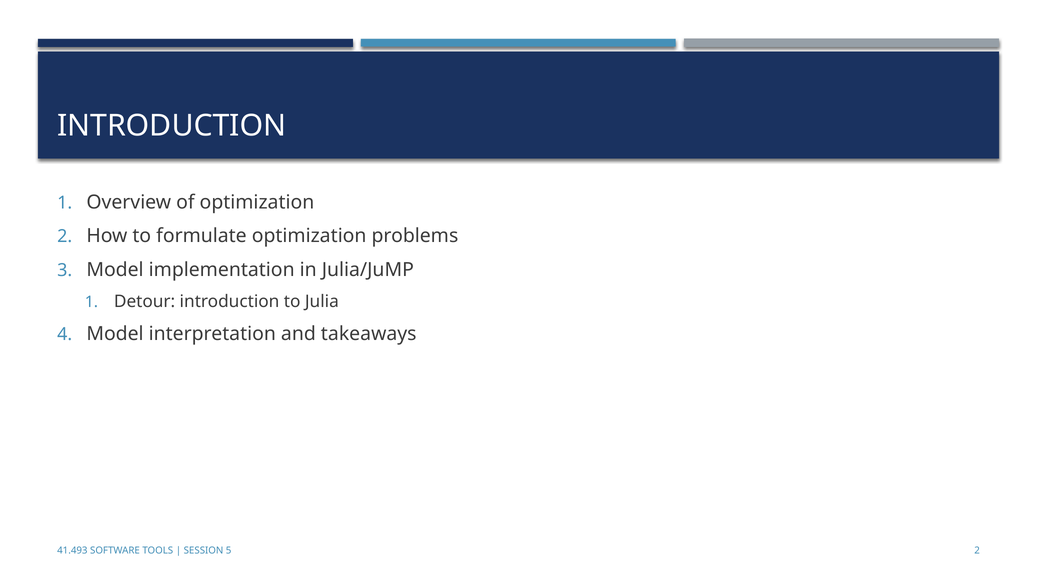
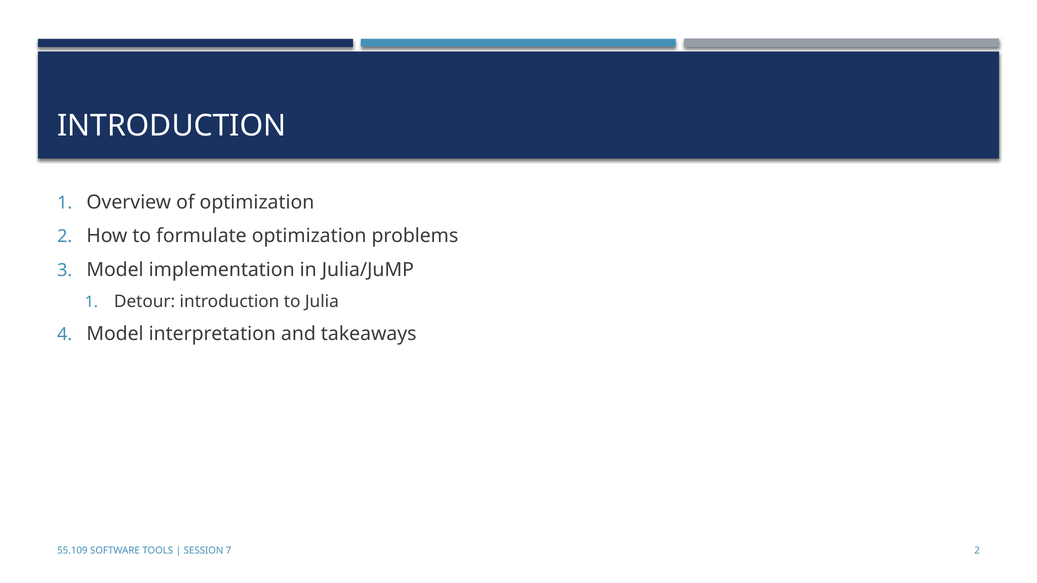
41.493: 41.493 -> 55.109
5: 5 -> 7
